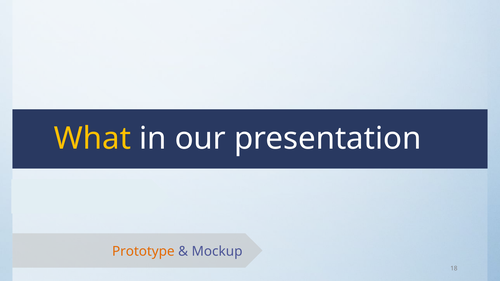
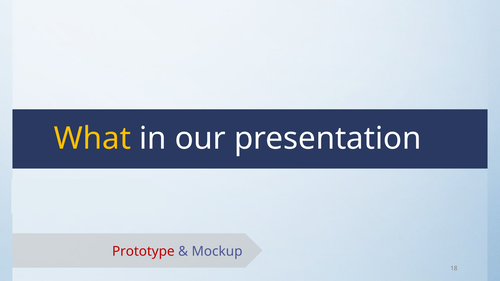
Prototype colour: orange -> red
